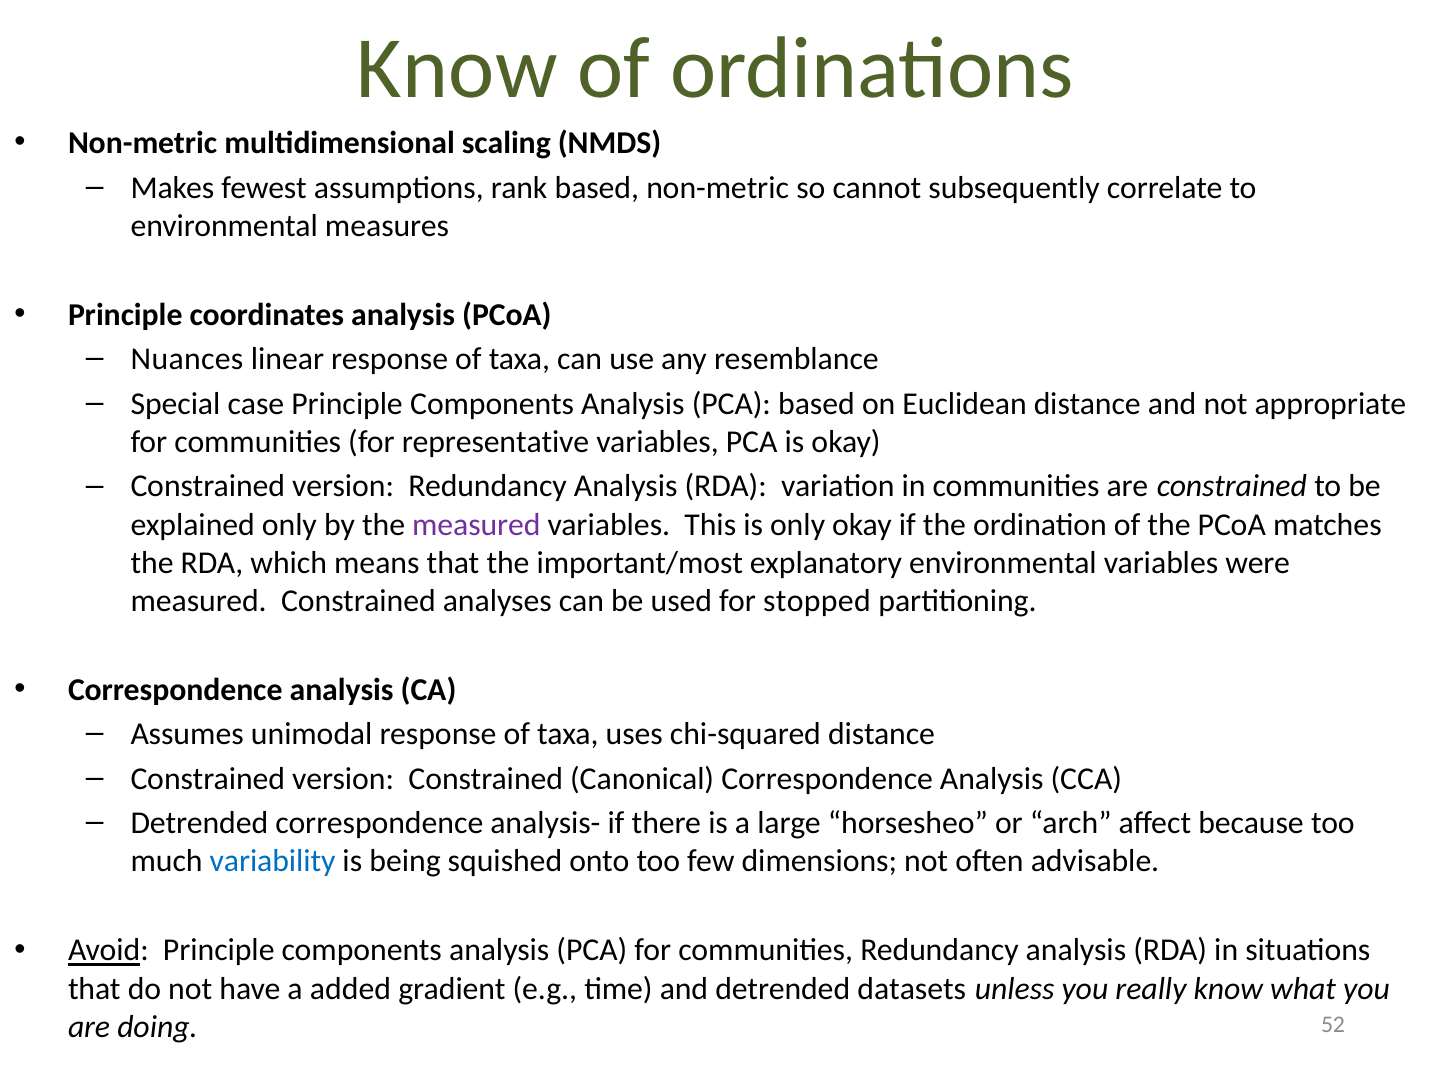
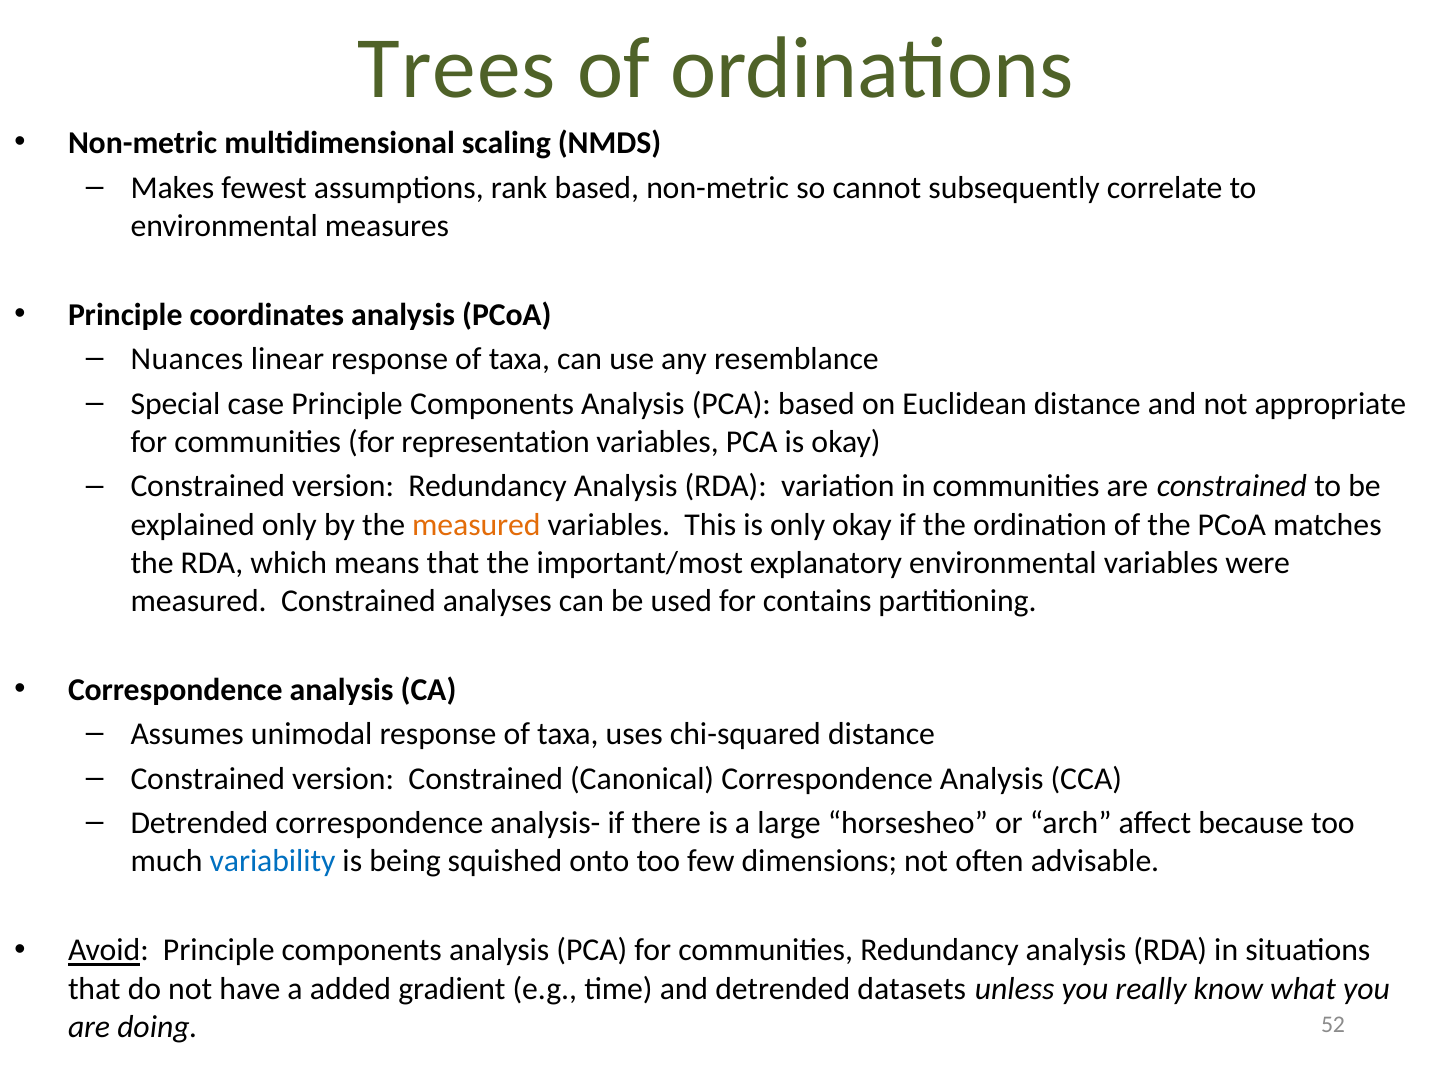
Know at (457, 69): Know -> Trees
representative: representative -> representation
measured at (476, 525) colour: purple -> orange
stopped: stopped -> contains
